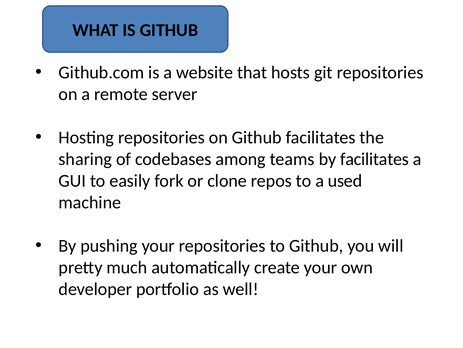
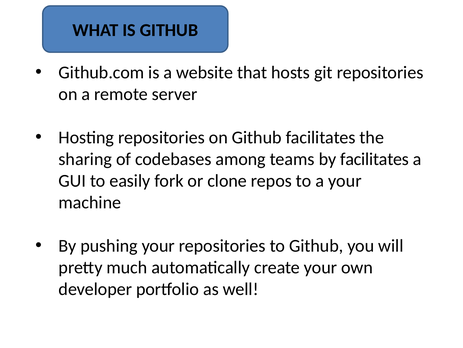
a used: used -> your
